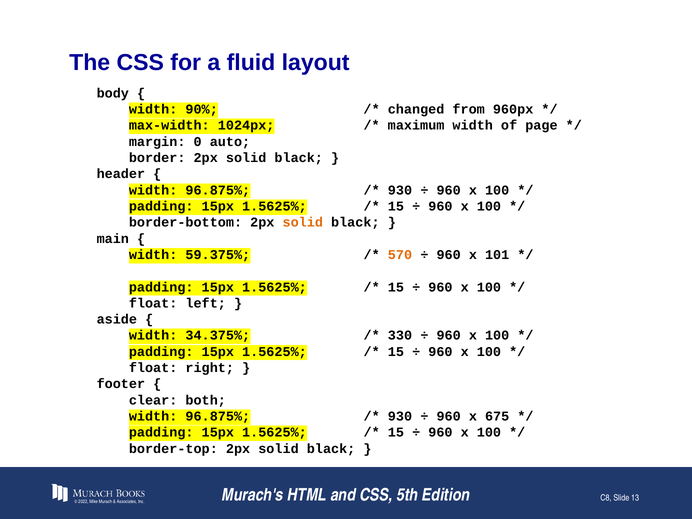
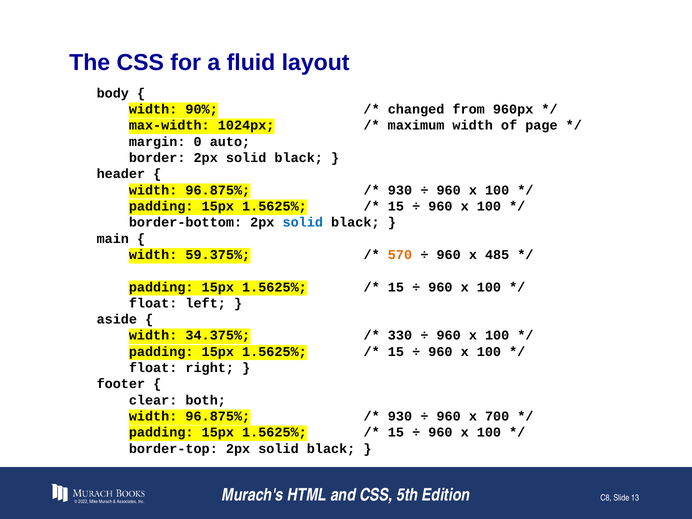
solid at (303, 222) colour: orange -> blue
101: 101 -> 485
675: 675 -> 700
